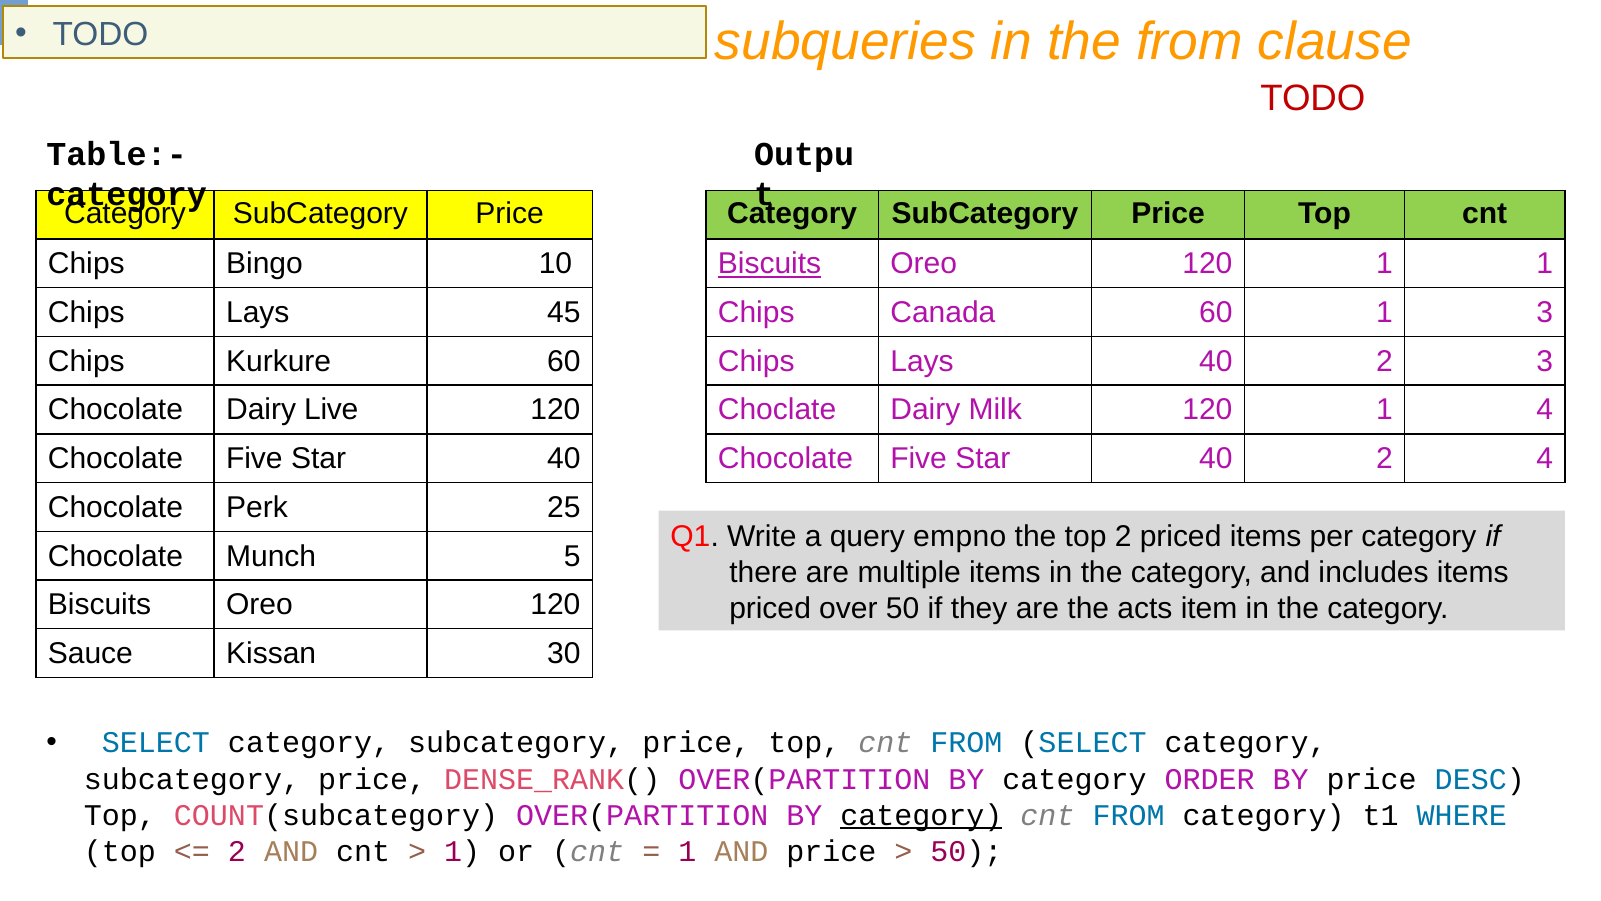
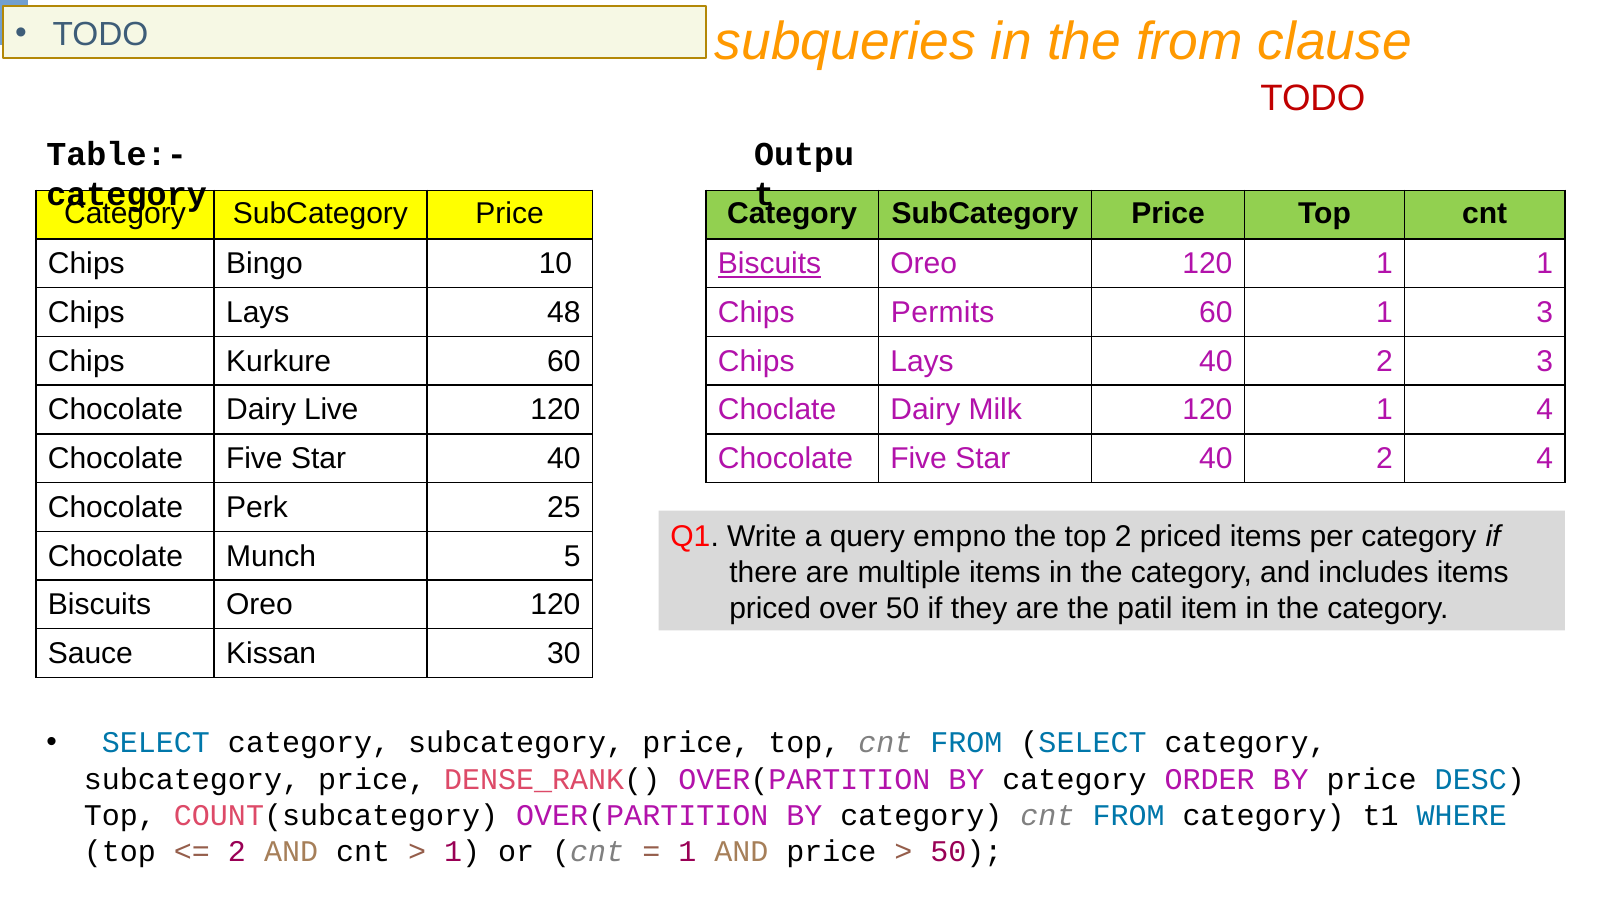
45: 45 -> 48
Canada: Canada -> Permits
acts: acts -> patil
category at (921, 815) underline: present -> none
